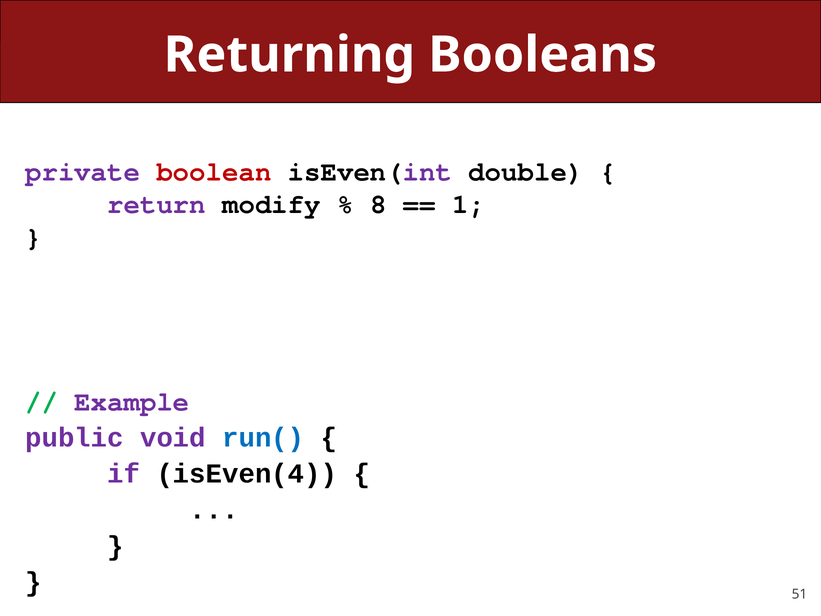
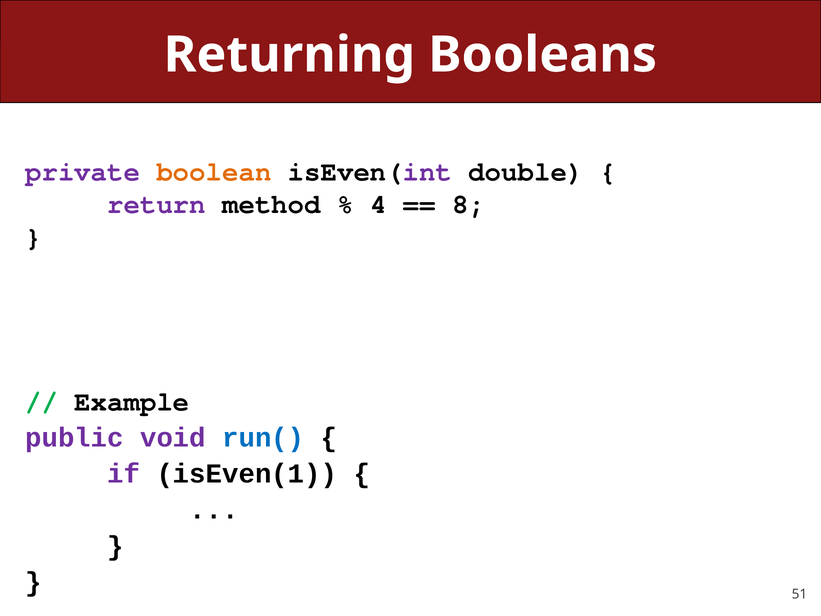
boolean colour: red -> orange
modify: modify -> method
8: 8 -> 4
1: 1 -> 8
Example colour: purple -> black
isEven(4: isEven(4 -> isEven(1
